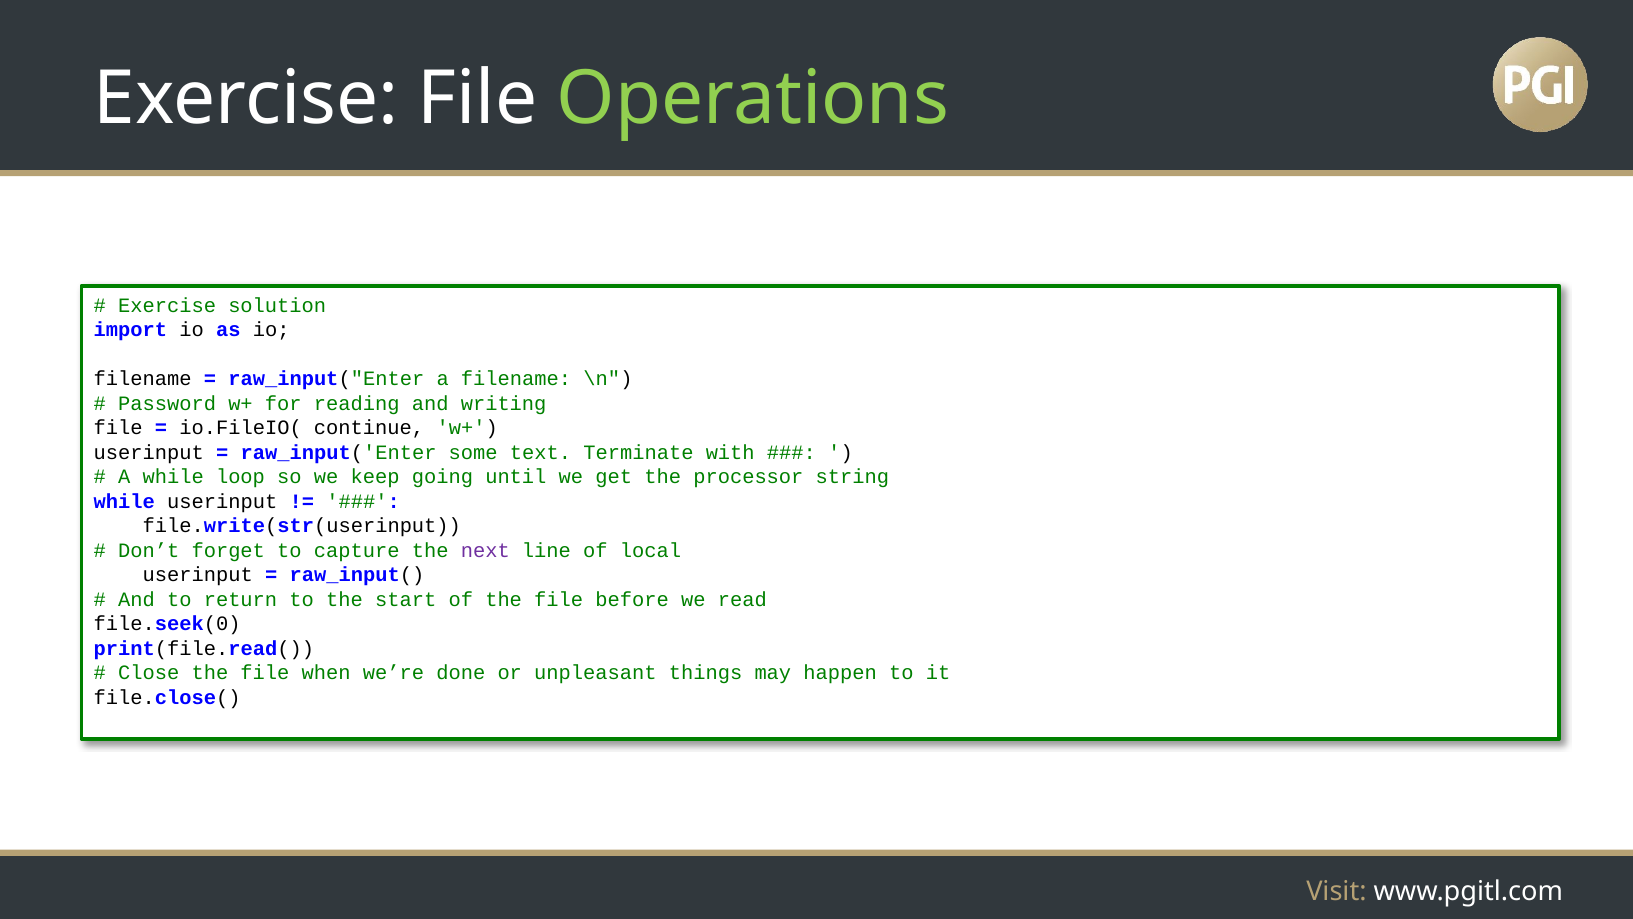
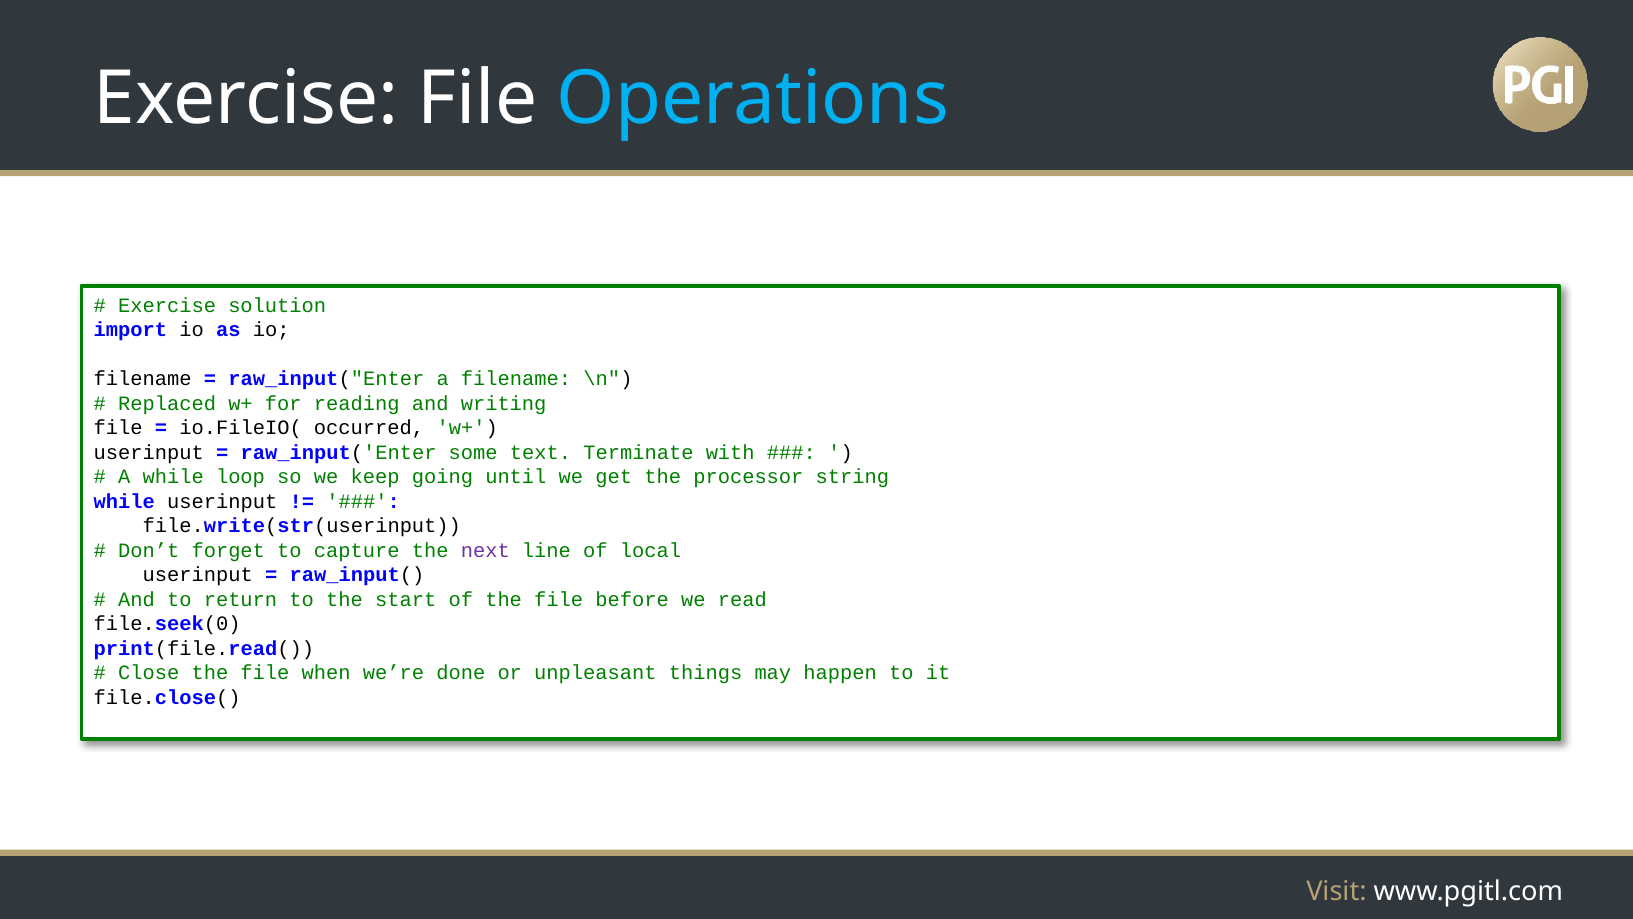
Operations colour: light green -> light blue
Password: Password -> Replaced
continue: continue -> occurred
